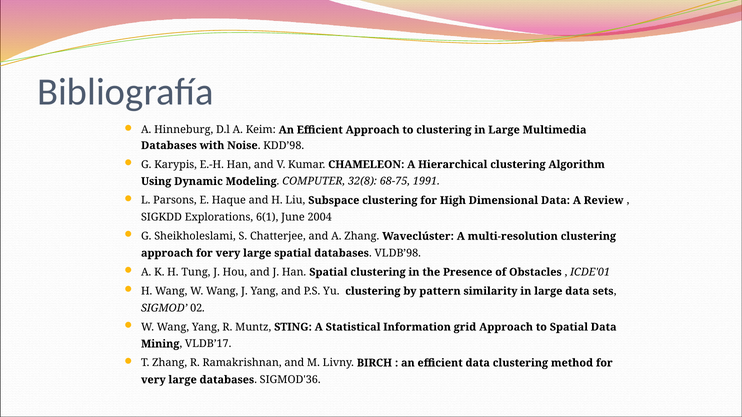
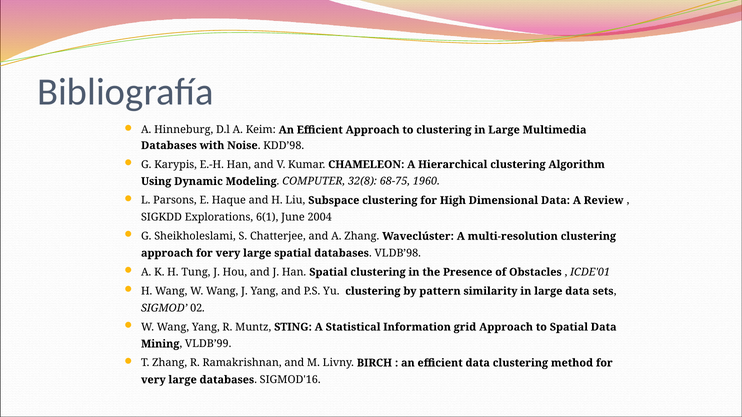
1991: 1991 -> 1960
VLDB’17: VLDB’17 -> VLDB’99
SIGMOD'36: SIGMOD'36 -> SIGMOD'16
